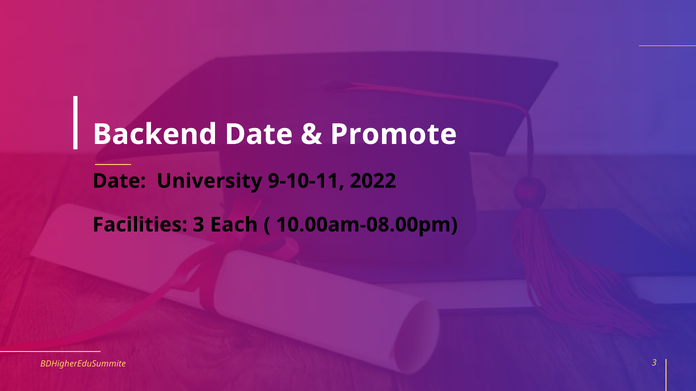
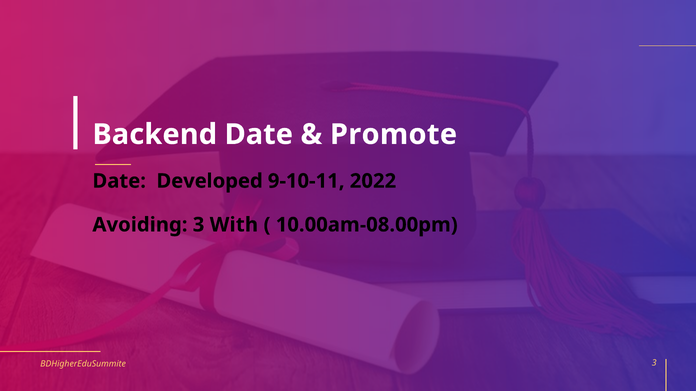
University: University -> Developed
Facilities: Facilities -> Avoiding
Each: Each -> With
